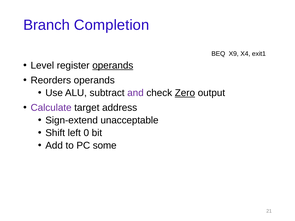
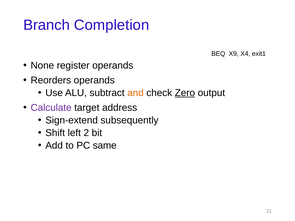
Level: Level -> None
operands at (113, 66) underline: present -> none
and colour: purple -> orange
unacceptable: unacceptable -> subsequently
0: 0 -> 2
some: some -> same
